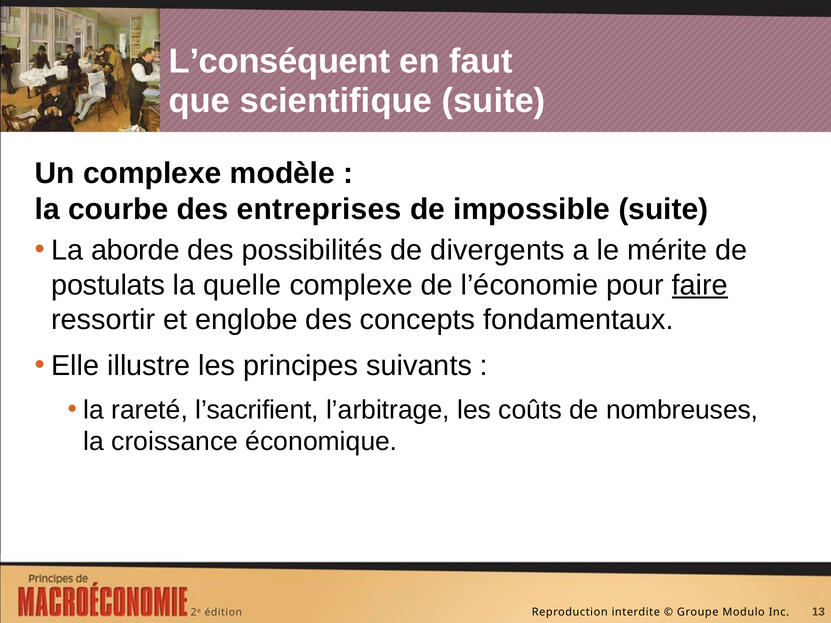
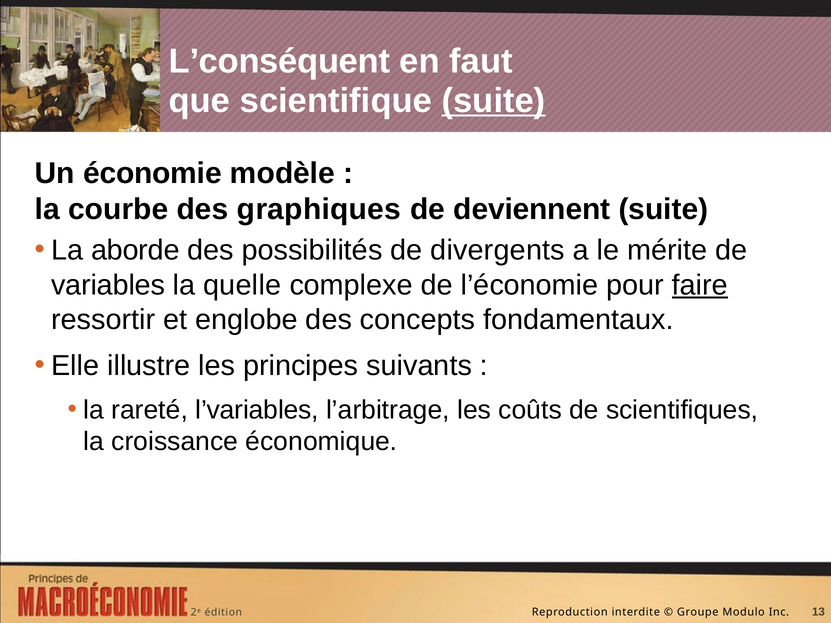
suite at (494, 101) underline: none -> present
Un complexe: complexe -> économie
entreprises: entreprises -> graphiques
impossible: impossible -> deviennent
postulats: postulats -> variables
l’sacrifient: l’sacrifient -> l’variables
nombreuses: nombreuses -> scientifiques
